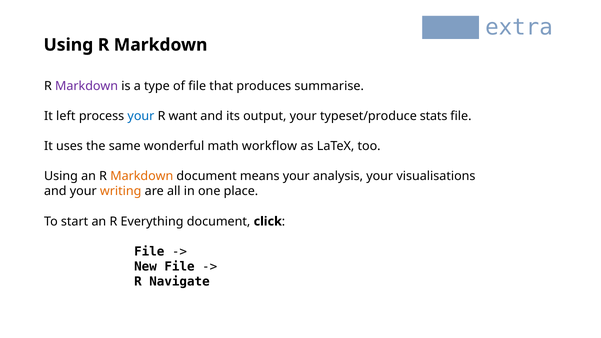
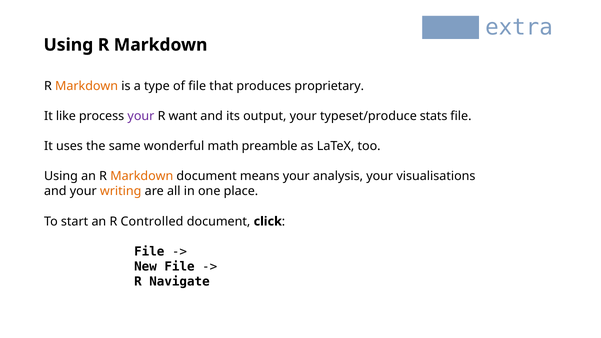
Markdown at (87, 86) colour: purple -> orange
summarise: summarise -> proprietary
left: left -> like
your at (141, 116) colour: blue -> purple
workflow: workflow -> preamble
Everything: Everything -> Controlled
